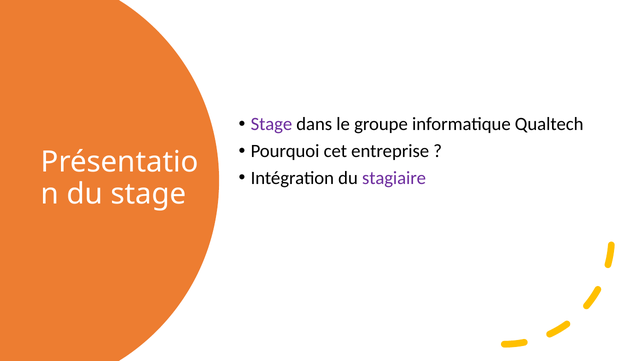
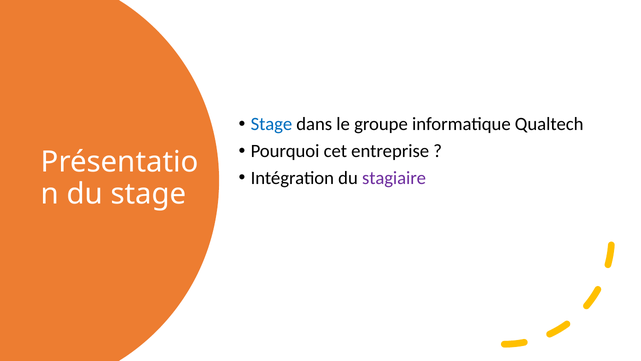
Stage at (271, 124) colour: purple -> blue
